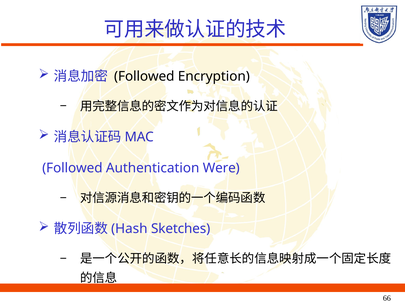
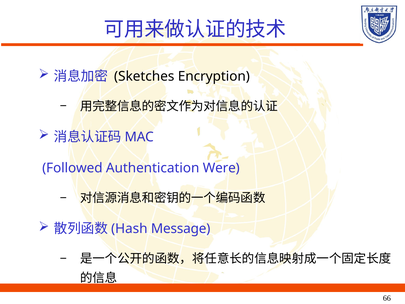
Followed at (144, 76): Followed -> Sketches
Sketches: Sketches -> Message
